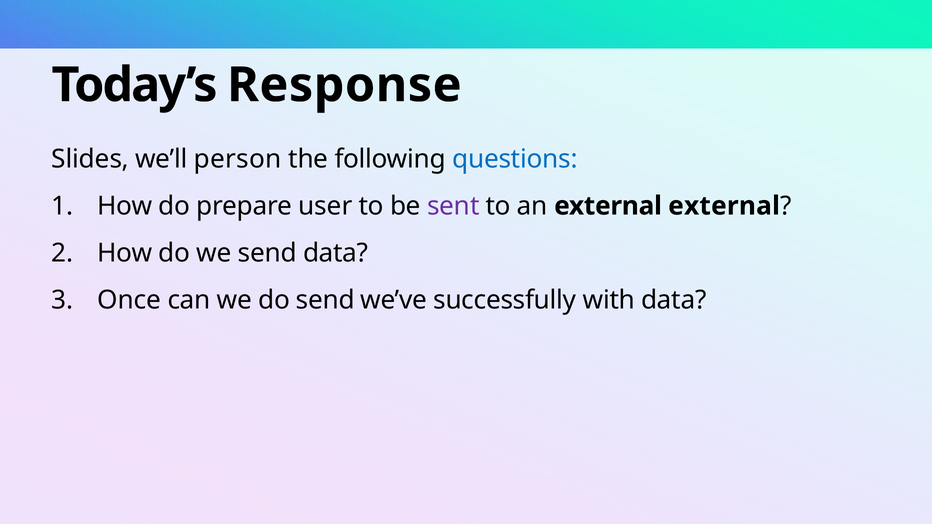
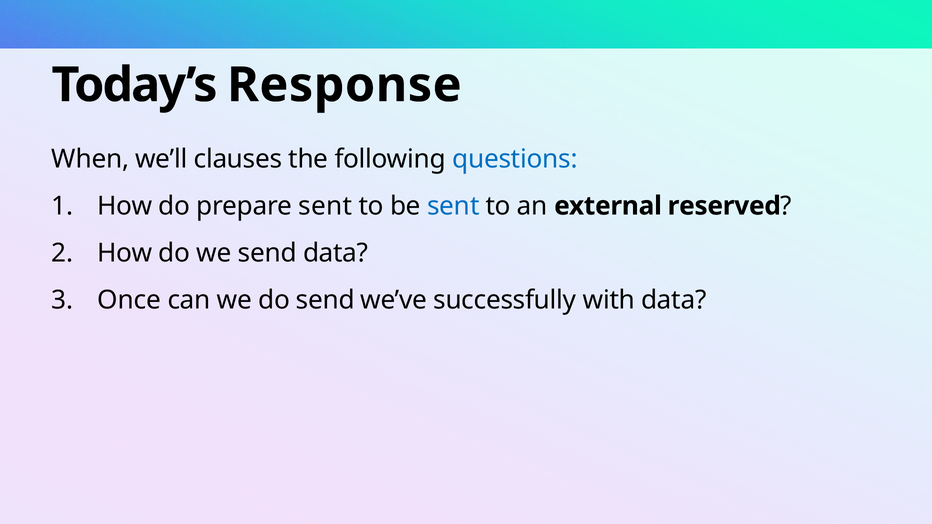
Slides: Slides -> When
person: person -> clauses
prepare user: user -> sent
sent at (453, 206) colour: purple -> blue
external external: external -> reserved
